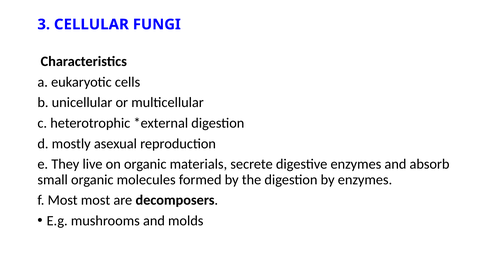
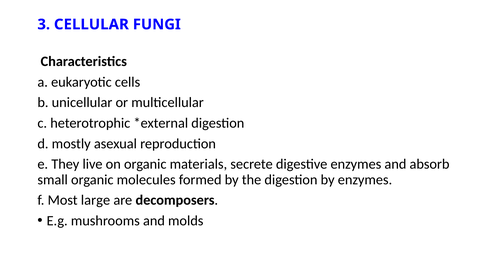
Most most: most -> large
